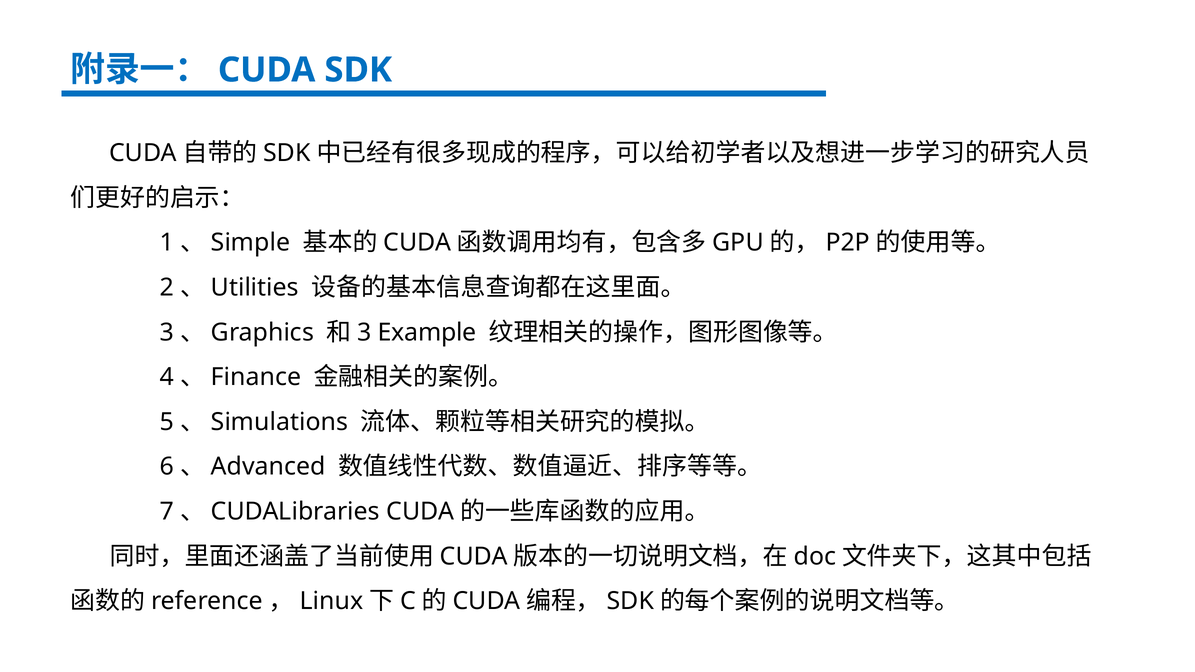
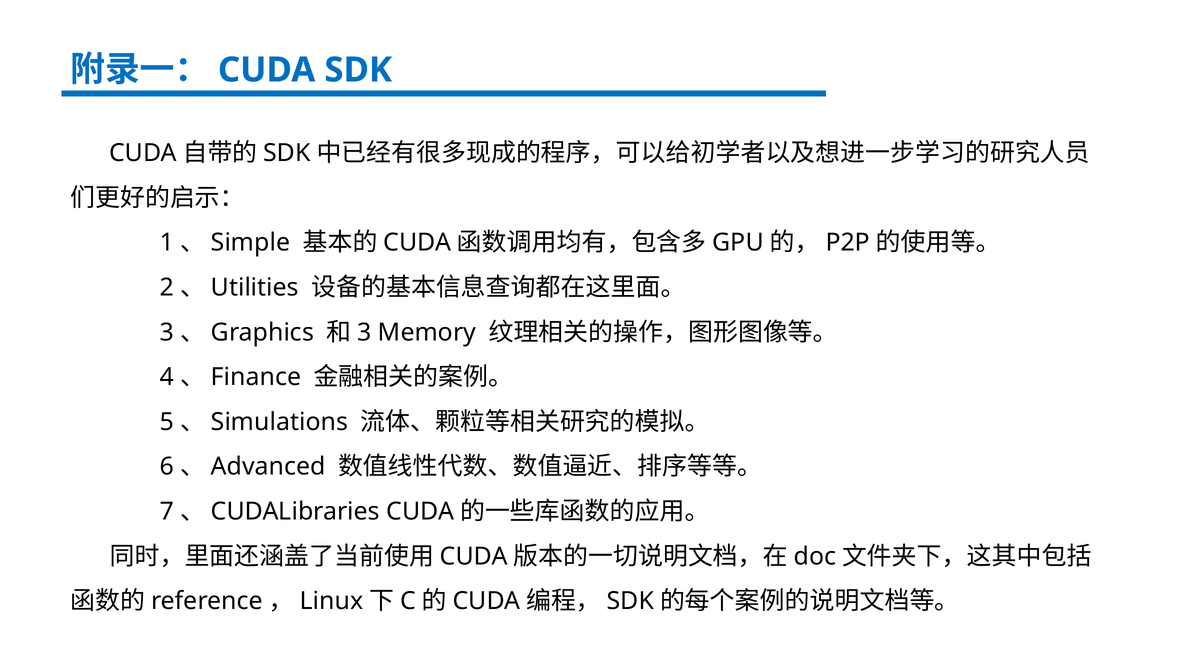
Example: Example -> Memory
